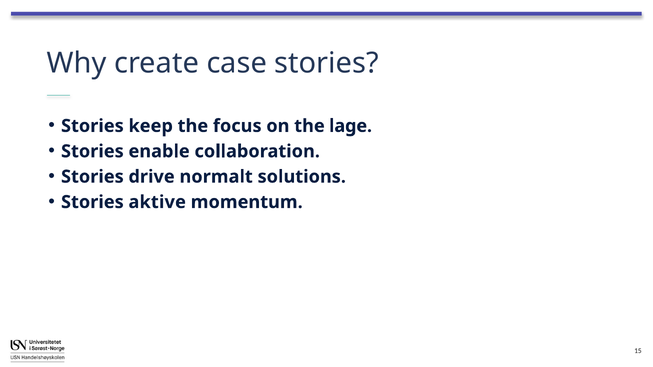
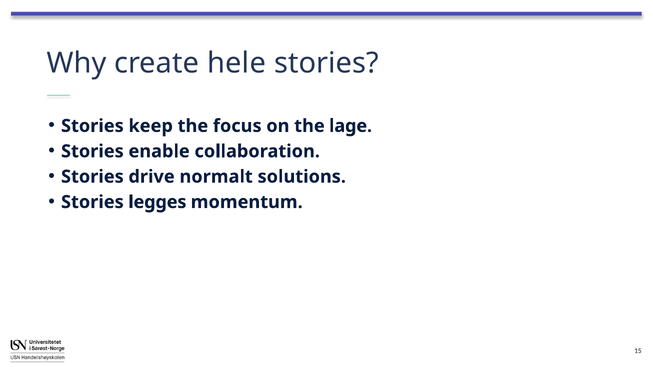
case: case -> hele
aktive: aktive -> legges
